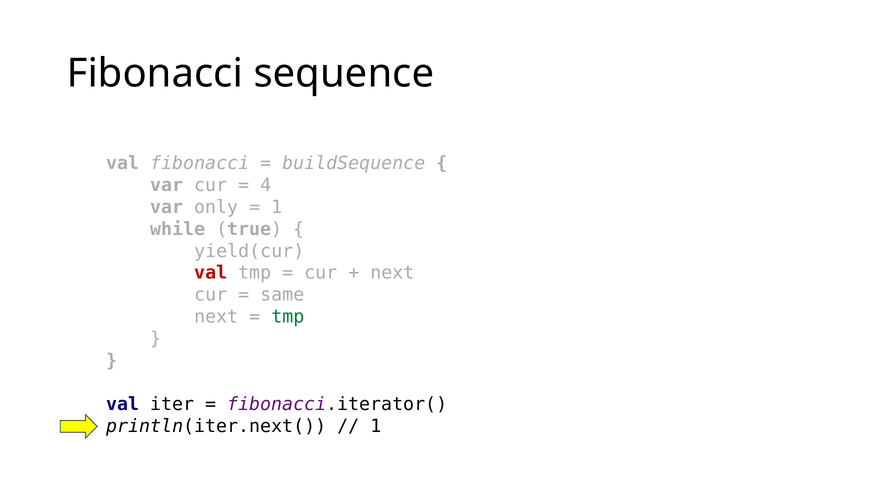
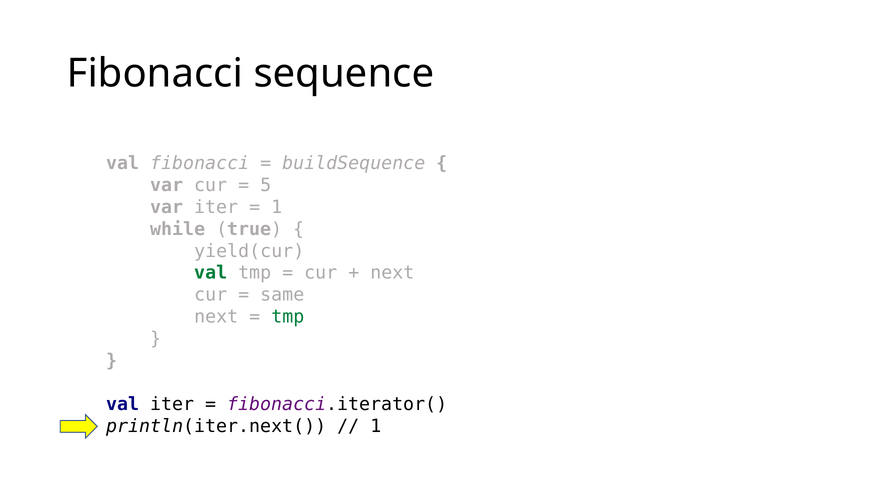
4: 4 -> 5
var only: only -> iter
val at (211, 273) colour: red -> green
